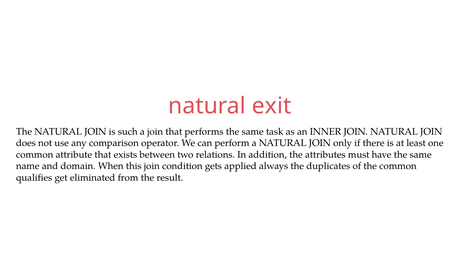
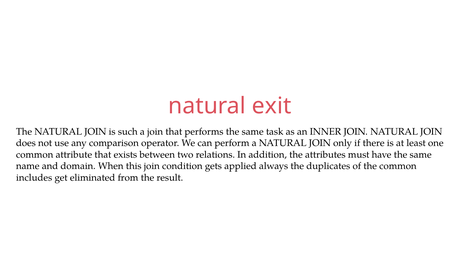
qualifies: qualifies -> includes
